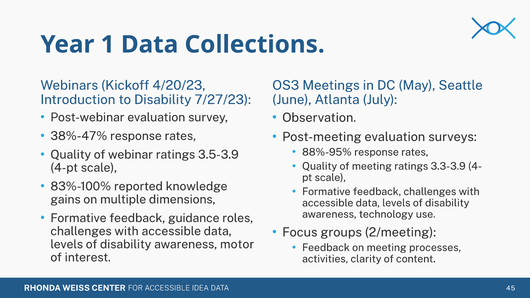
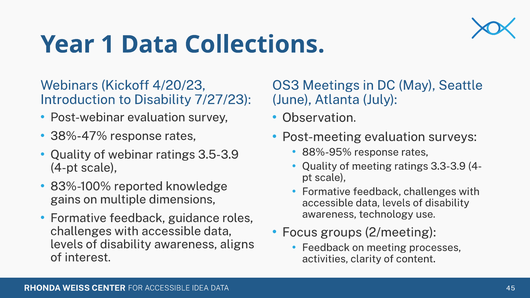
motor: motor -> aligns
